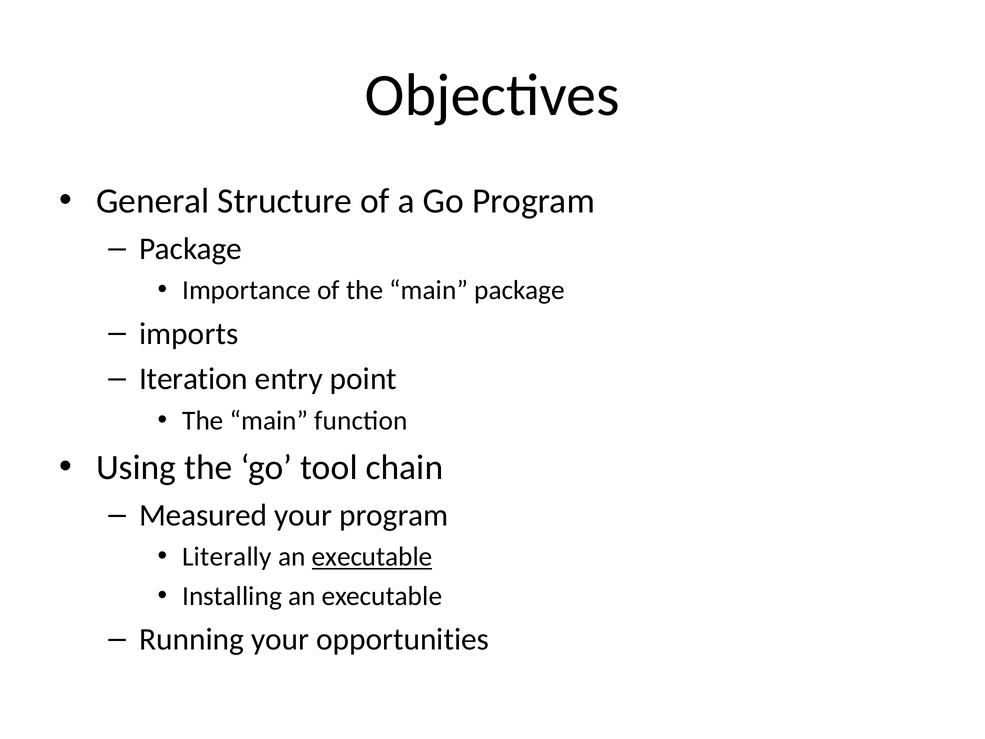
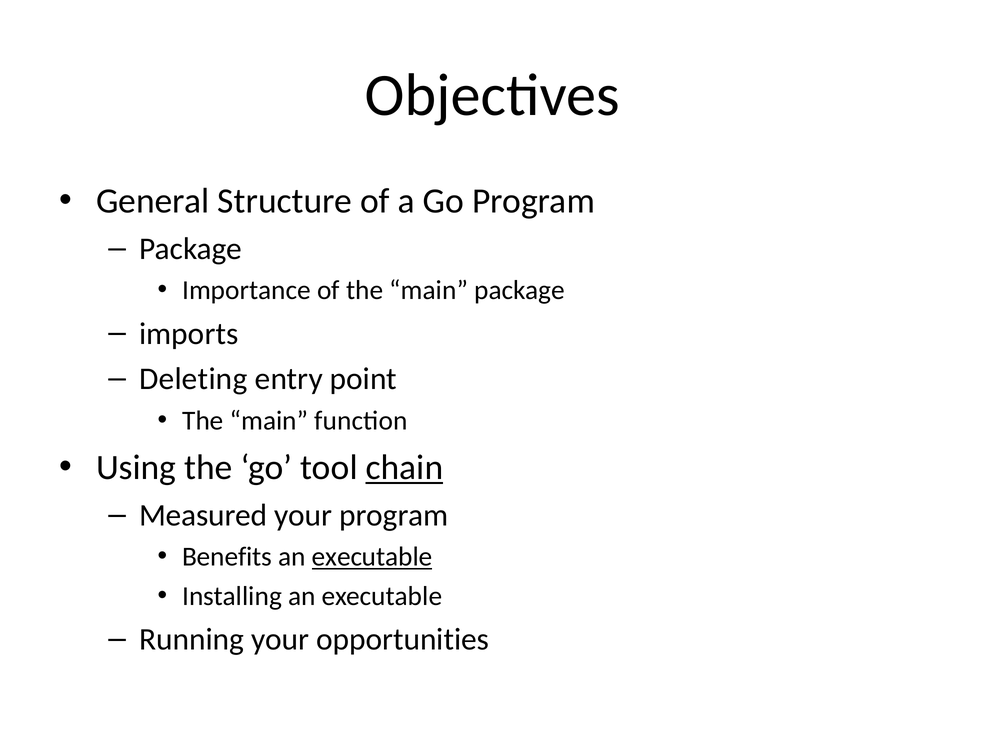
Iteration: Iteration -> Deleting
chain underline: none -> present
Literally: Literally -> Benefits
